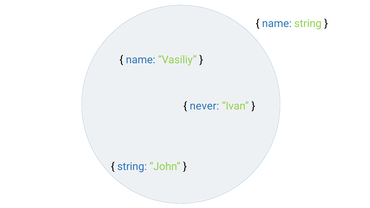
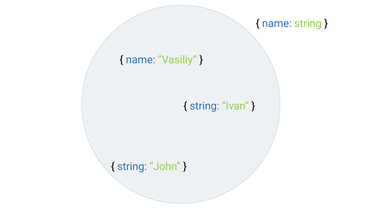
never at (204, 106): never -> string
